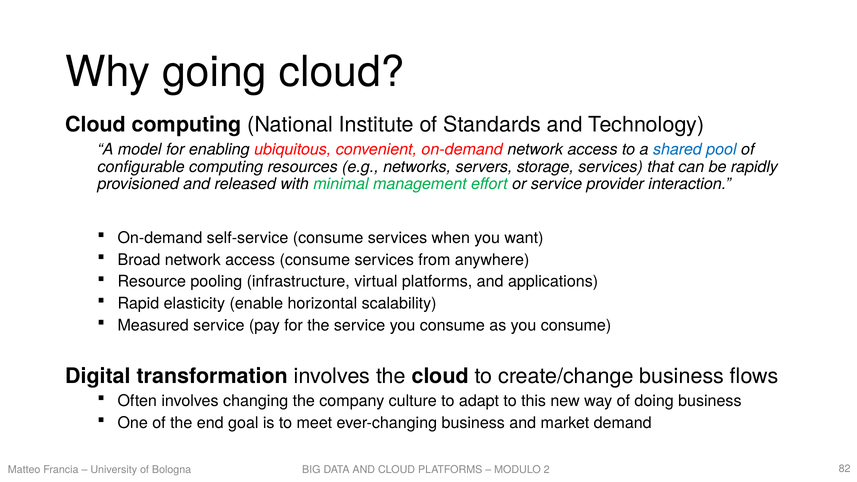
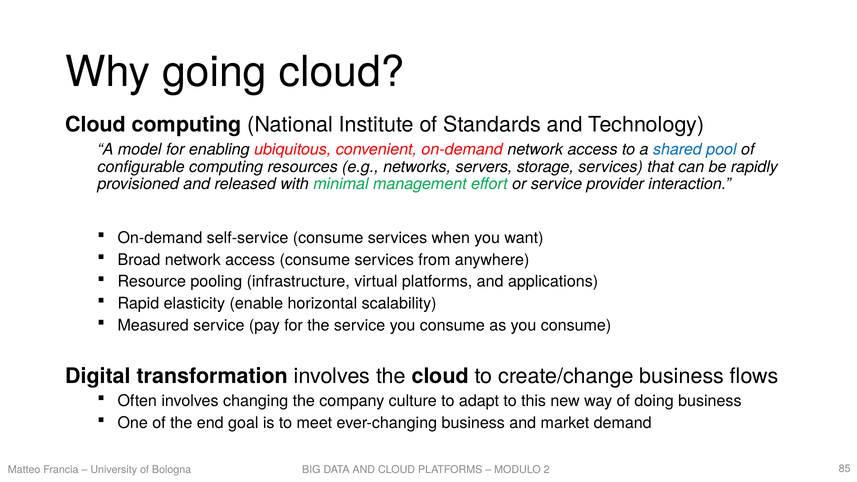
82: 82 -> 85
